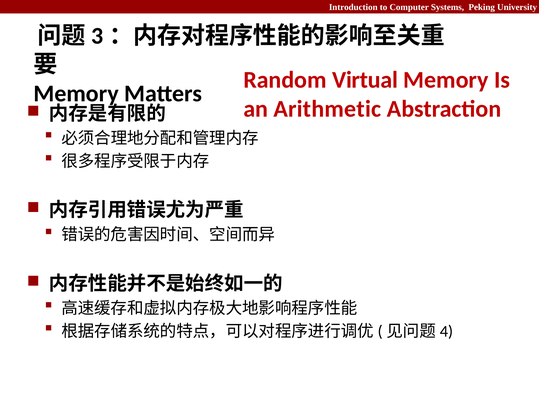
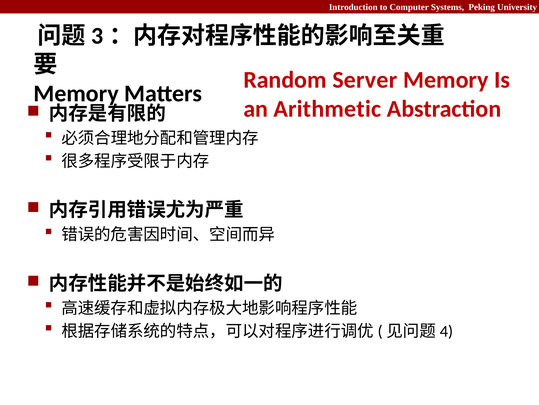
Virtual: Virtual -> Server
